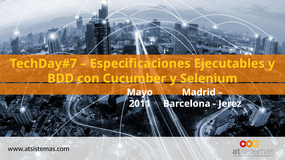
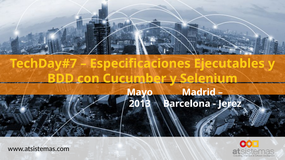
2011: 2011 -> 2013
